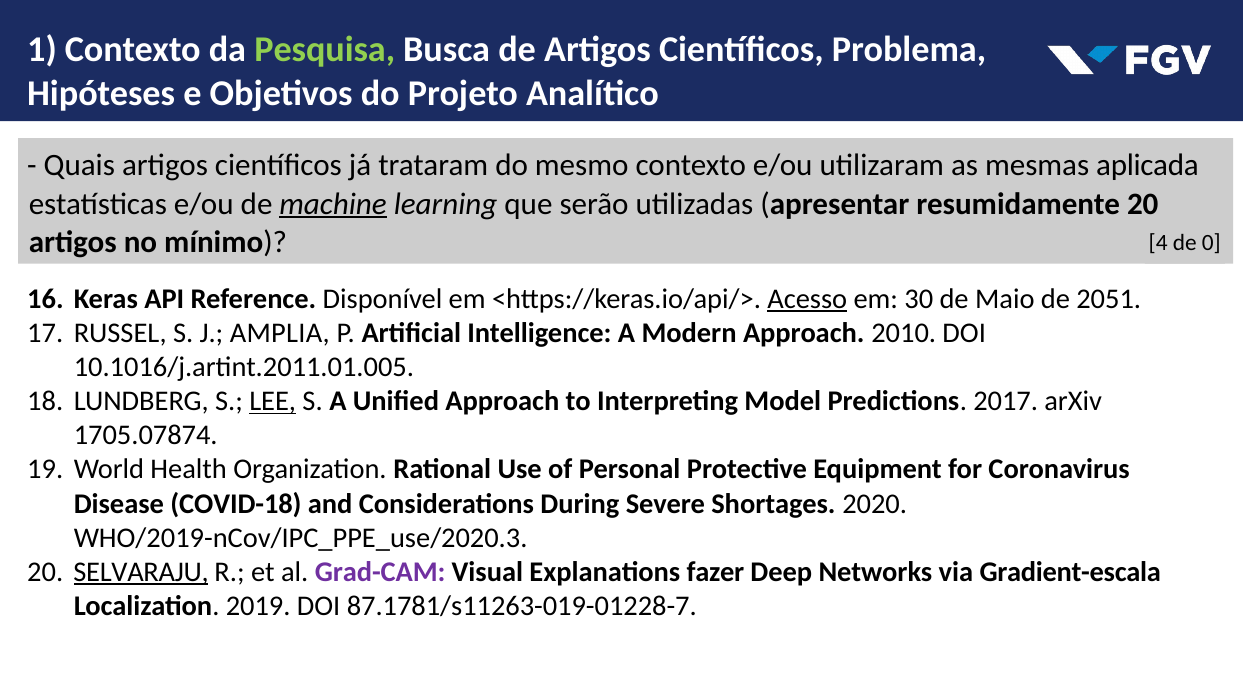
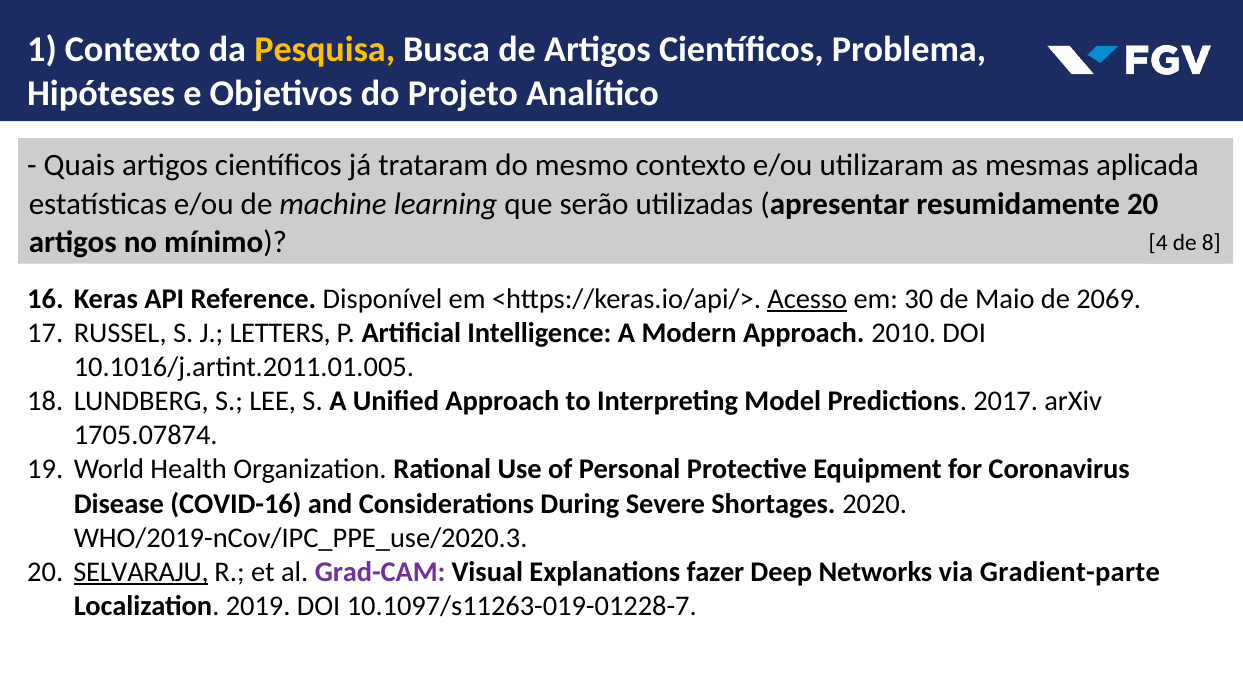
Pesquisa colour: light green -> yellow
machine underline: present -> none
0: 0 -> 8
2051: 2051 -> 2069
AMPLIA: AMPLIA -> LETTERS
LEE underline: present -> none
COVID-18: COVID-18 -> COVID-16
Gradient-escala: Gradient-escala -> Gradient-parte
87.1781/s11263-019-01228-7: 87.1781/s11263-019-01228-7 -> 10.1097/s11263-019-01228-7
